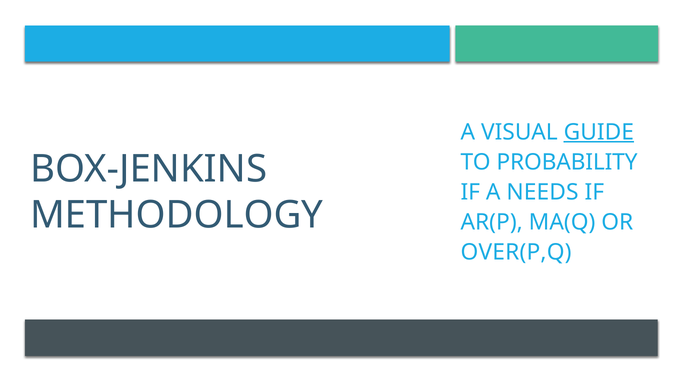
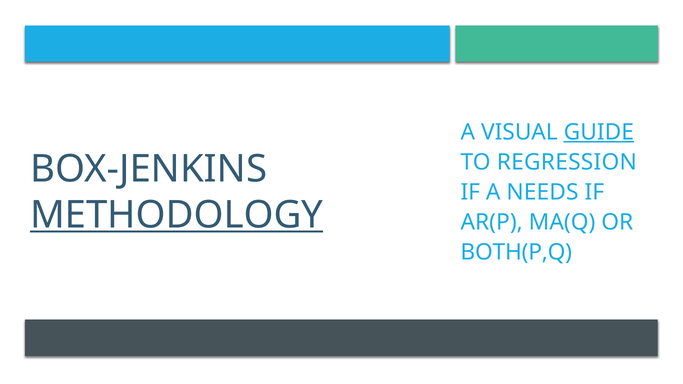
PROBABILITY: PROBABILITY -> REGRESSION
METHODOLOGY underline: none -> present
OVER(P,Q: OVER(P,Q -> BOTH(P,Q
